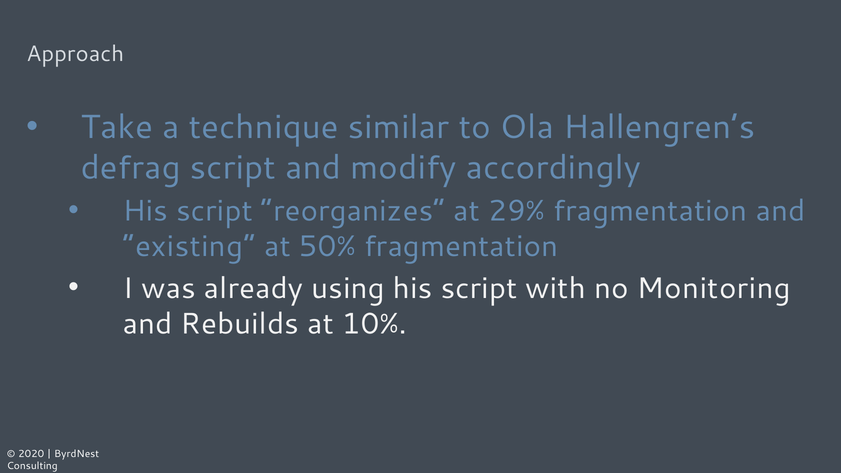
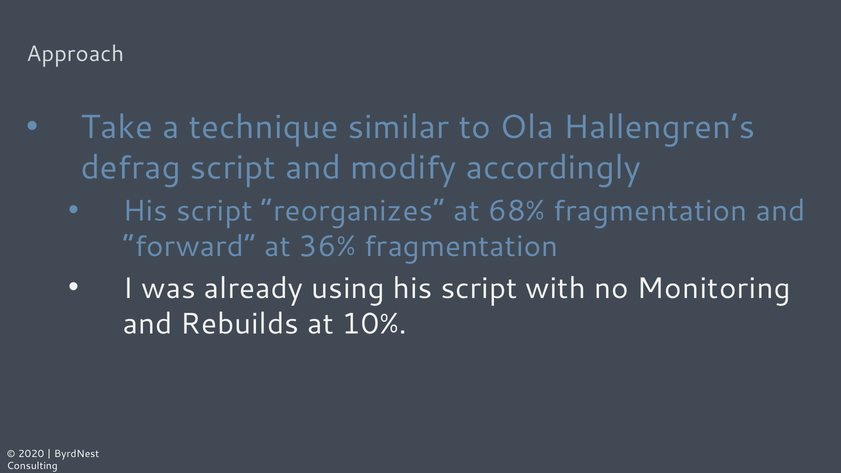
29%: 29% -> 68%
existing: existing -> forward
50%: 50% -> 36%
